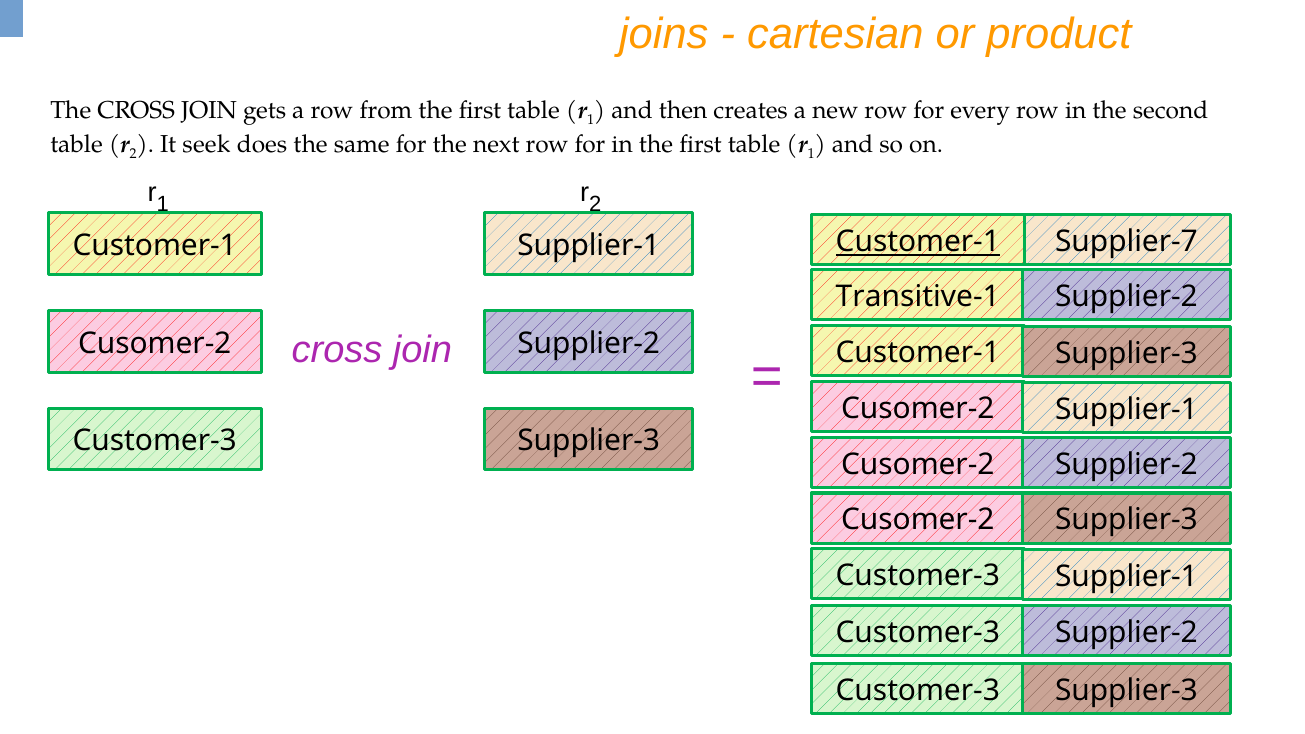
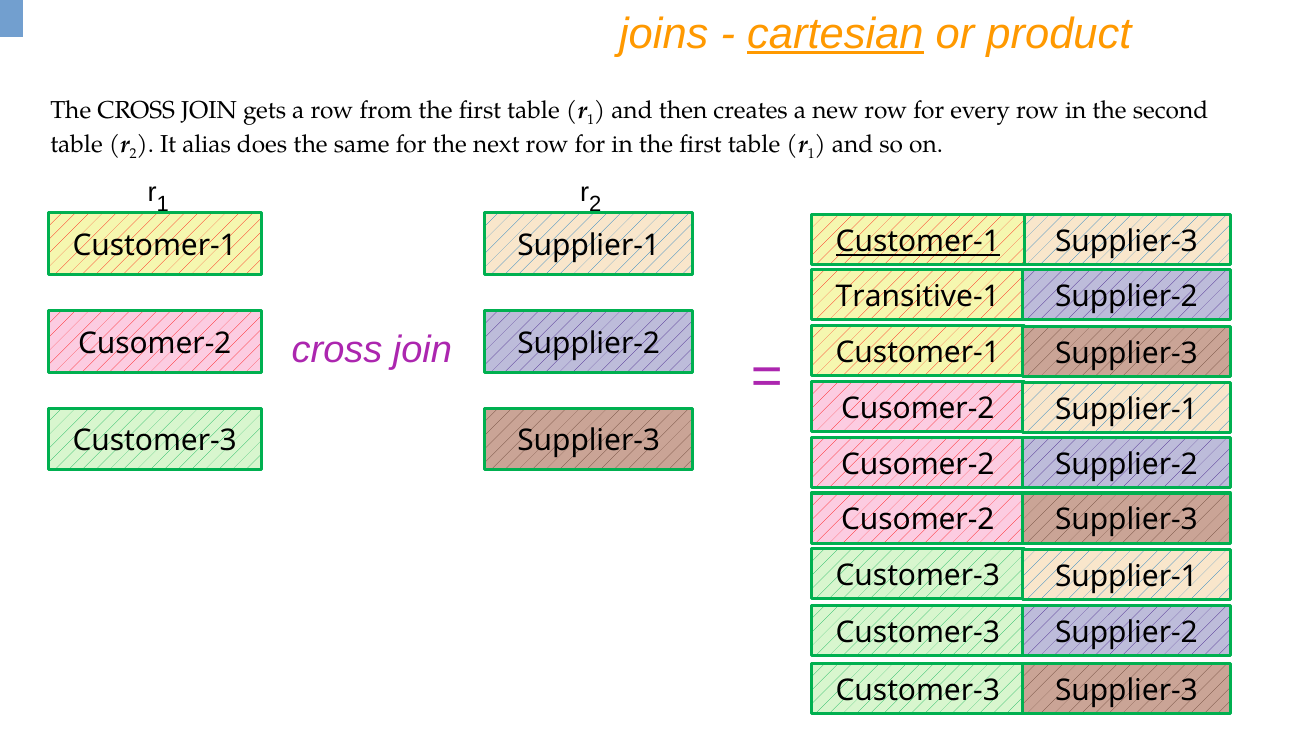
cartesian underline: none -> present
seek: seek -> alias
Supplier-7 at (1126, 242): Supplier-7 -> Supplier-3
